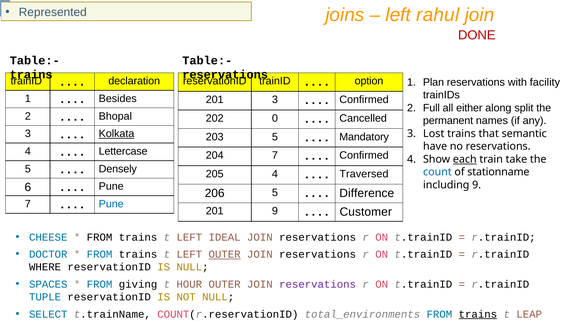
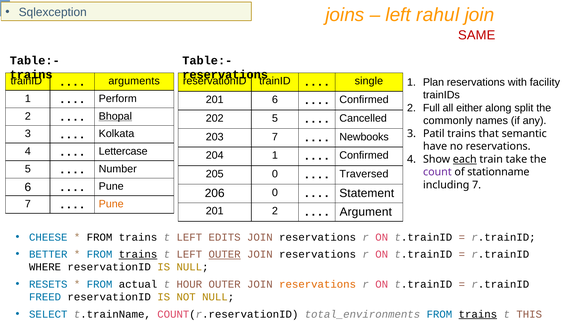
Represented: Represented -> Sqlexception
DONE: DONE -> SAME
declaration: declaration -> arguments
option: option -> single
Besides: Besides -> Perform
201 3: 3 -> 6
Bhopal underline: none -> present
202 0: 0 -> 5
permanent: permanent -> commonly
Kolkata underline: present -> none
Lost: Lost -> Patil
203 5: 5 -> 7
Mandatory: Mandatory -> Newbooks
204 7: 7 -> 1
Densely: Densely -> Number
205 4: 4 -> 0
count colour: blue -> purple
including 9: 9 -> 7
206 5: 5 -> 0
Difference: Difference -> Statement
Pune at (111, 204) colour: blue -> orange
201 9: 9 -> 2
Customer: Customer -> Argument
IDEAL: IDEAL -> EDITS
DOCTOR: DOCTOR -> BETTER
trains at (138, 254) underline: none -> present
SPACES: SPACES -> RESETS
giving: giving -> actual
reservations at (318, 284) colour: purple -> orange
TUPLE: TUPLE -> FREED
LEAP: LEAP -> THIS
